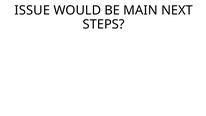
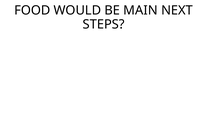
ISSUE: ISSUE -> FOOD
